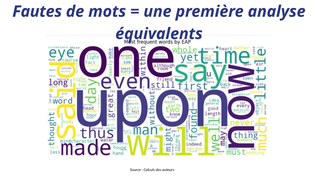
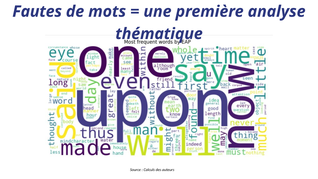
équivalents: équivalents -> thématique
